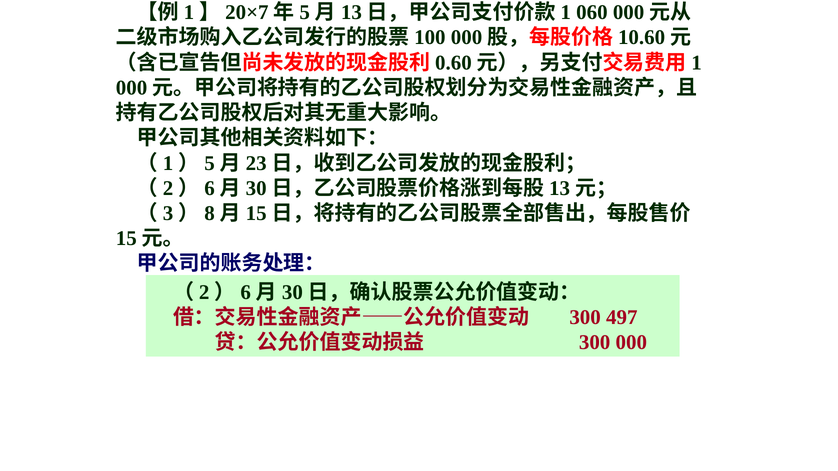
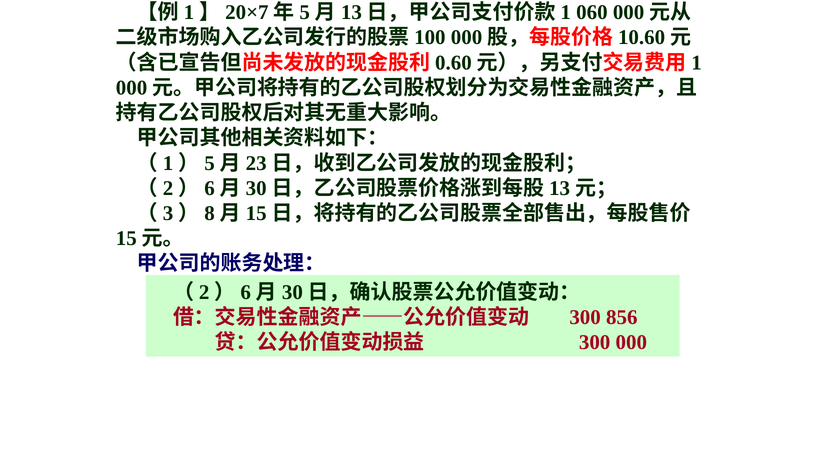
497: 497 -> 856
